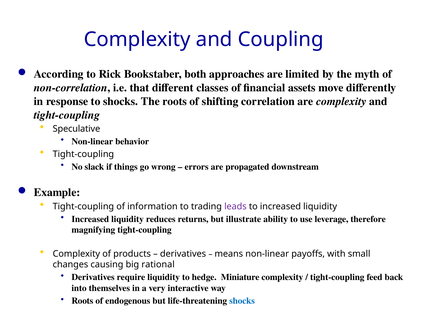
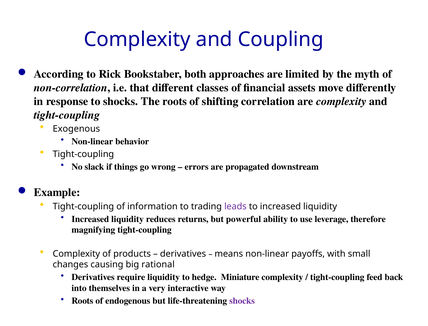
Speculative: Speculative -> Exogenous
illustrate: illustrate -> powerful
shocks at (242, 301) colour: blue -> purple
